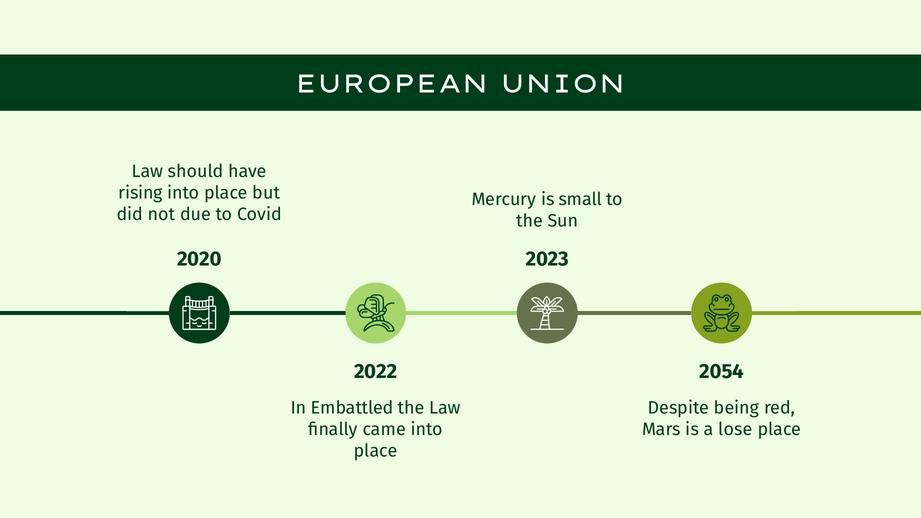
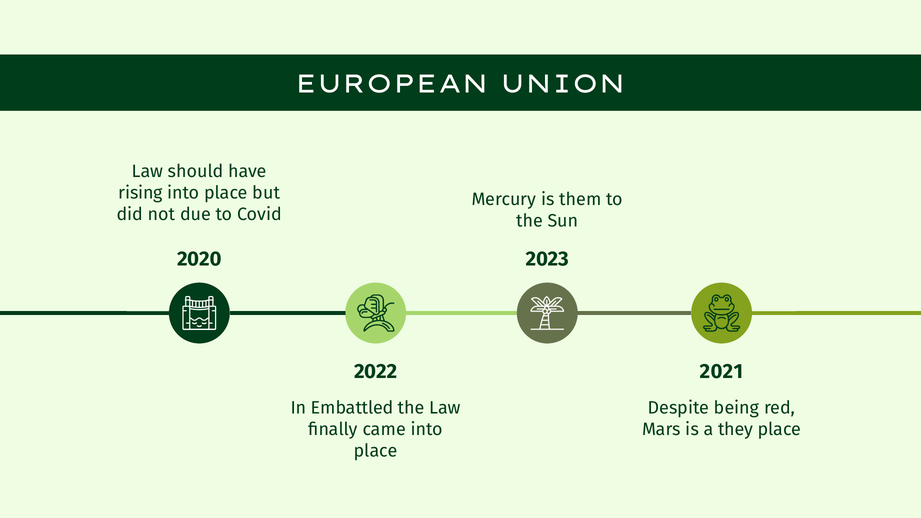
small: small -> them
2054: 2054 -> 2021
lose: lose -> they
